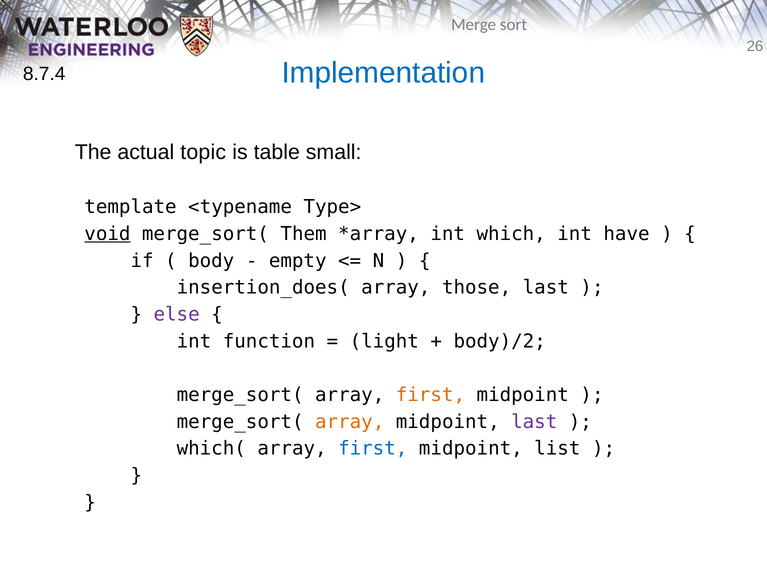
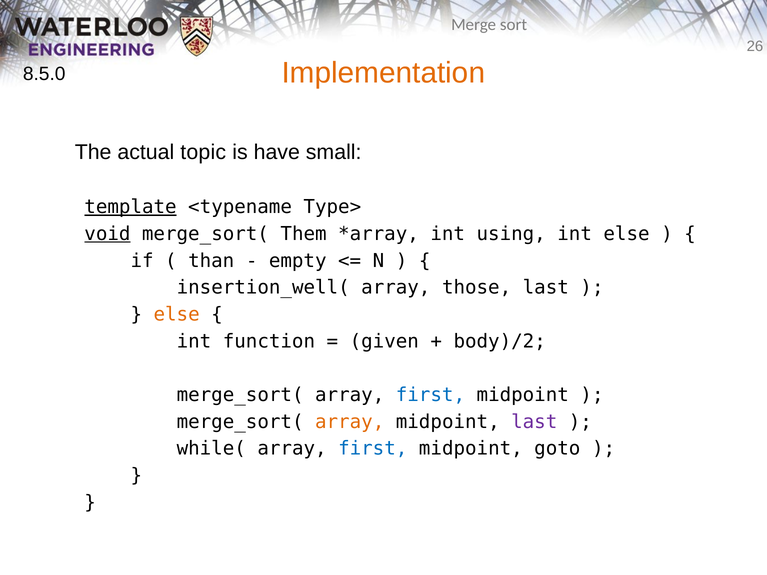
Implementation colour: blue -> orange
8.7.4: 8.7.4 -> 8.5.0
table: table -> have
template underline: none -> present
which: which -> using
int have: have -> else
body: body -> than
insertion_does(: insertion_does( -> insertion_well(
else at (177, 315) colour: purple -> orange
light: light -> given
first at (430, 395) colour: orange -> blue
which(: which( -> while(
list: list -> goto
